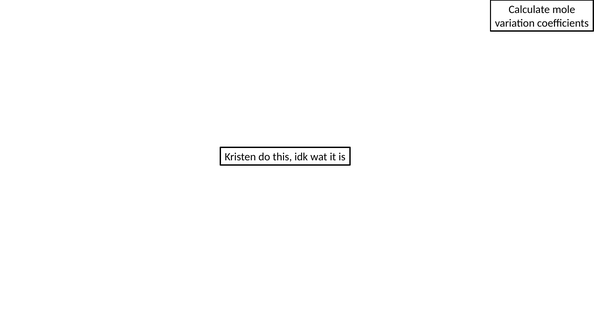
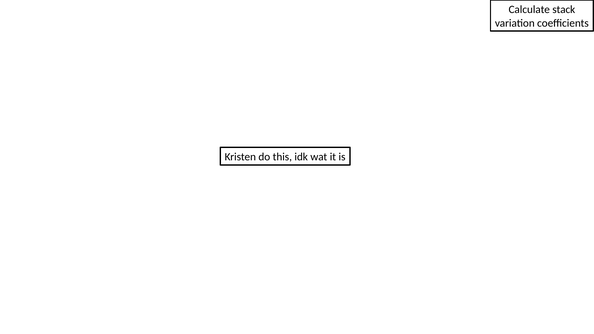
mole: mole -> stack
